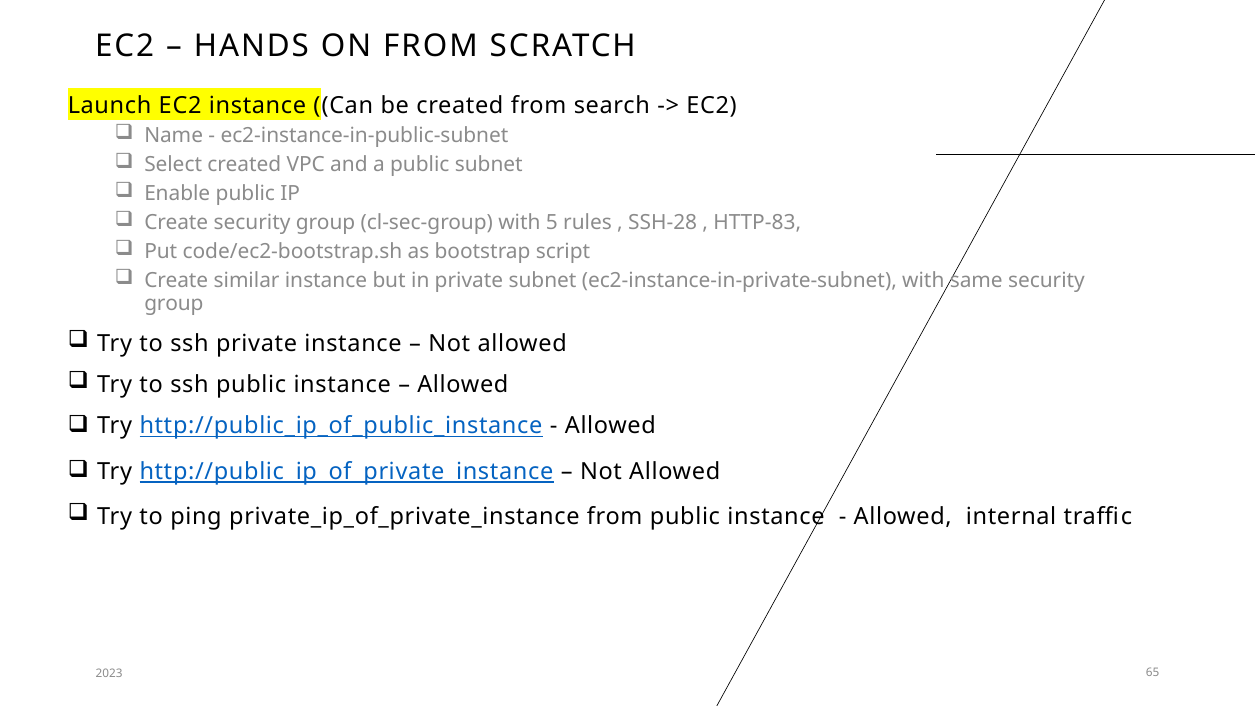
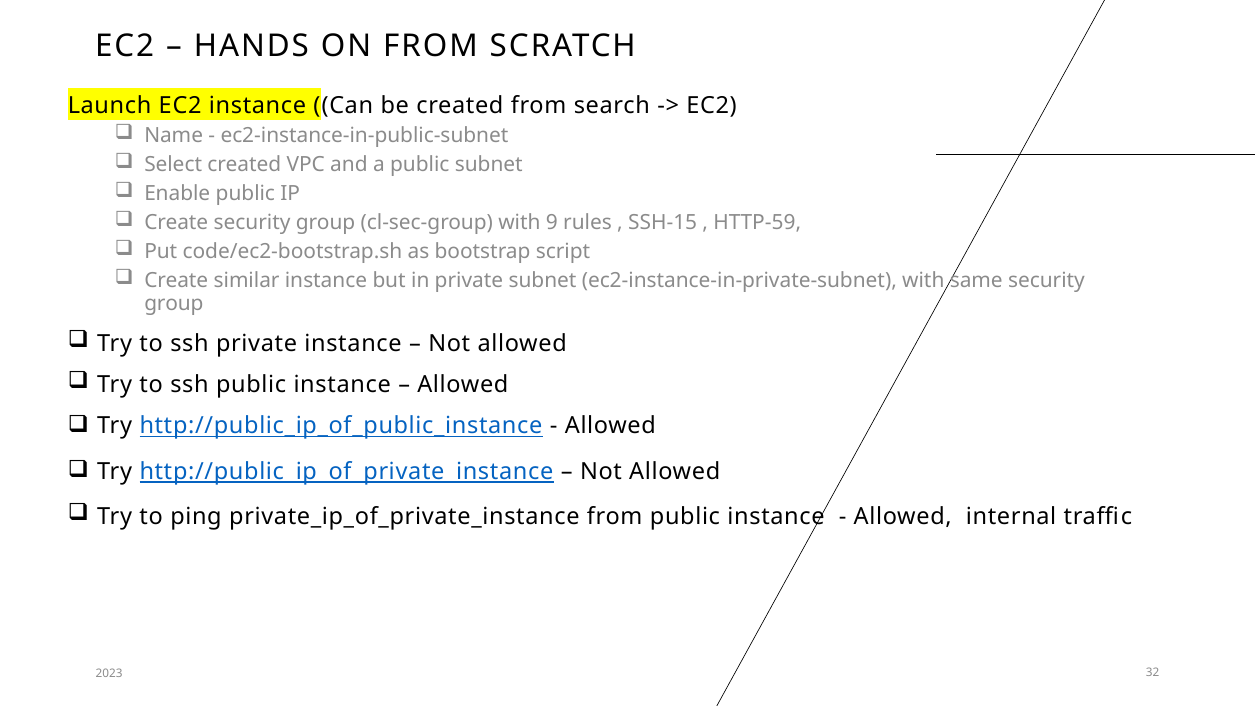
5: 5 -> 9
SSH-28: SSH-28 -> SSH-15
HTTP-83: HTTP-83 -> HTTP-59
65: 65 -> 32
